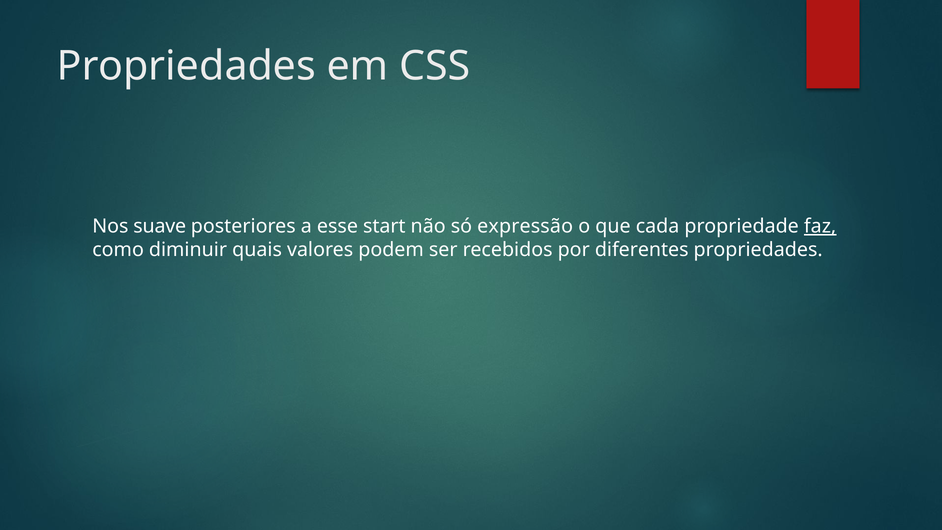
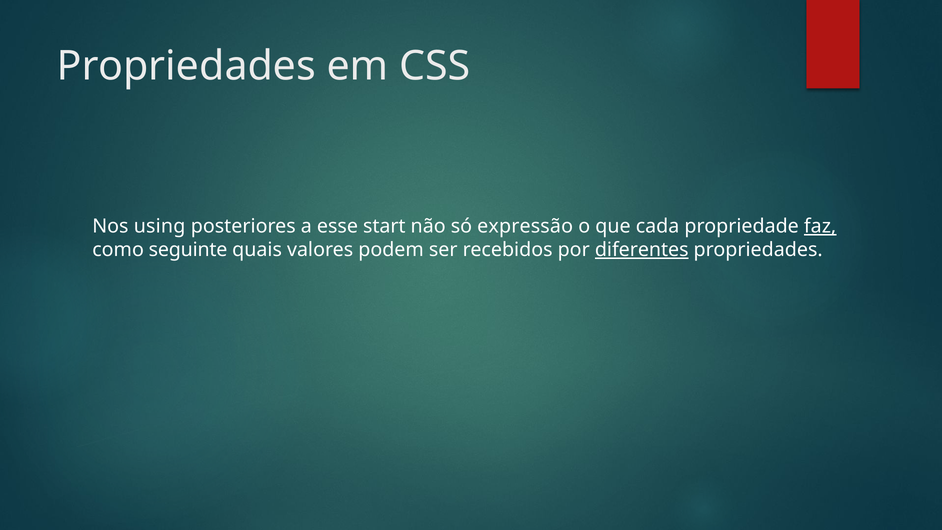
suave: suave -> using
diminuir: diminuir -> seguinte
diferentes underline: none -> present
